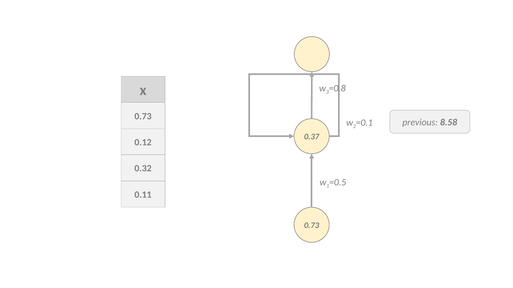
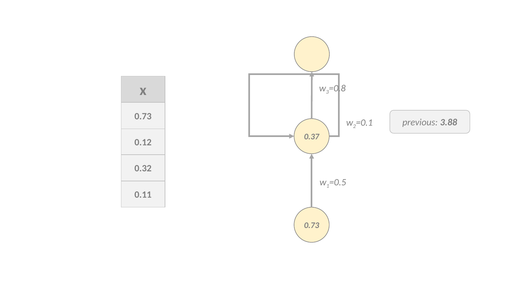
8.58: 8.58 -> 3.88
